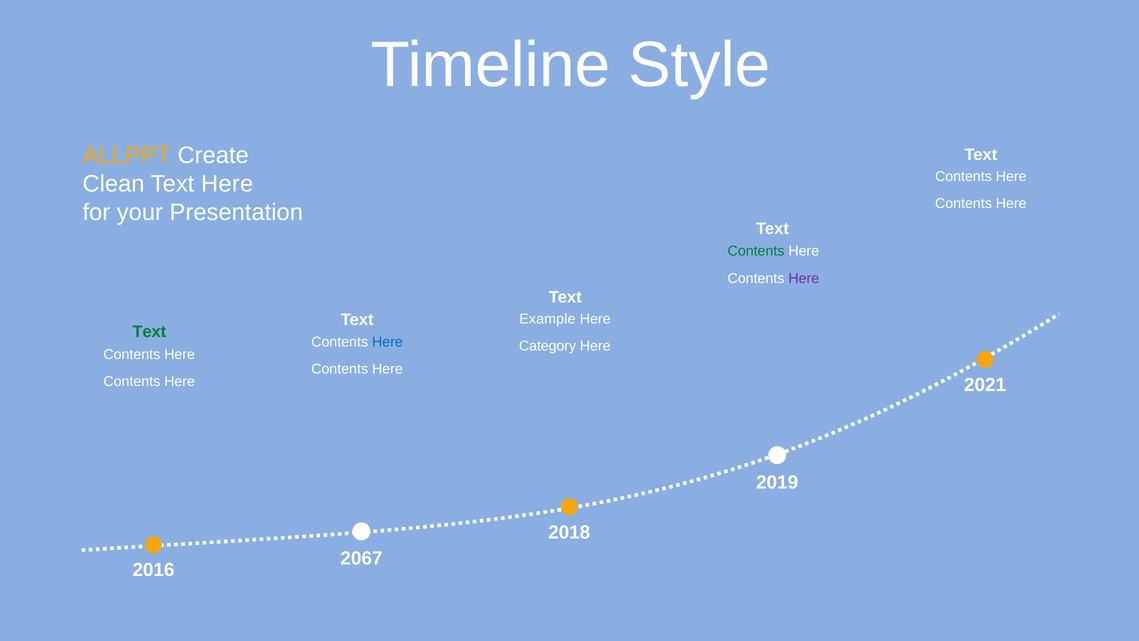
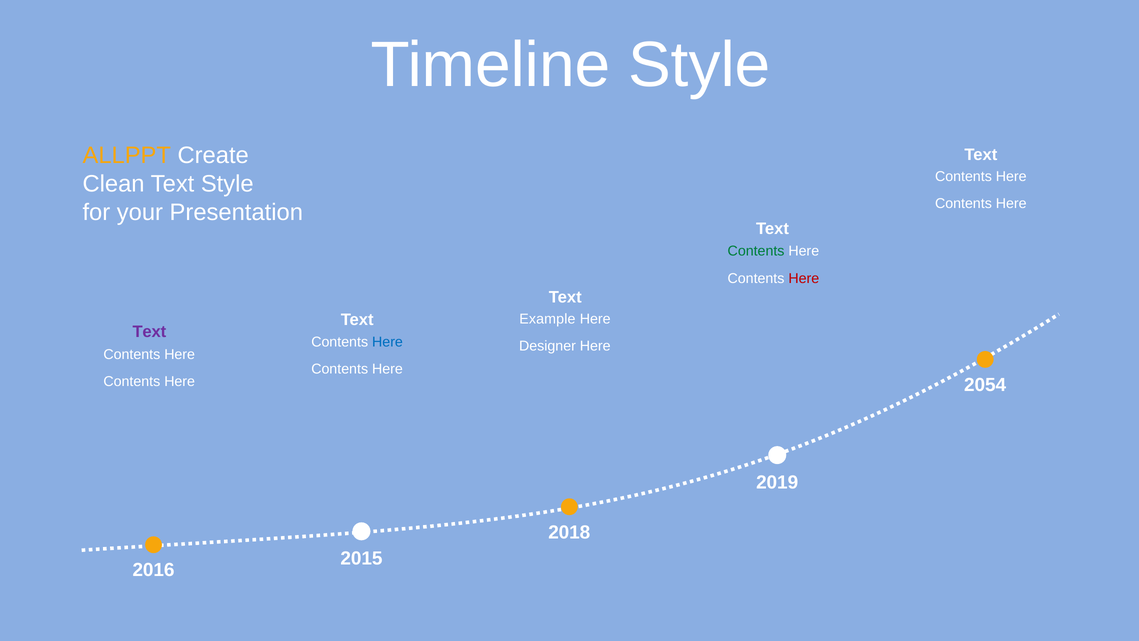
Text Here: Here -> Style
Here at (804, 278) colour: purple -> red
Text at (149, 331) colour: green -> purple
Category: Category -> Designer
2021: 2021 -> 2054
2067: 2067 -> 2015
